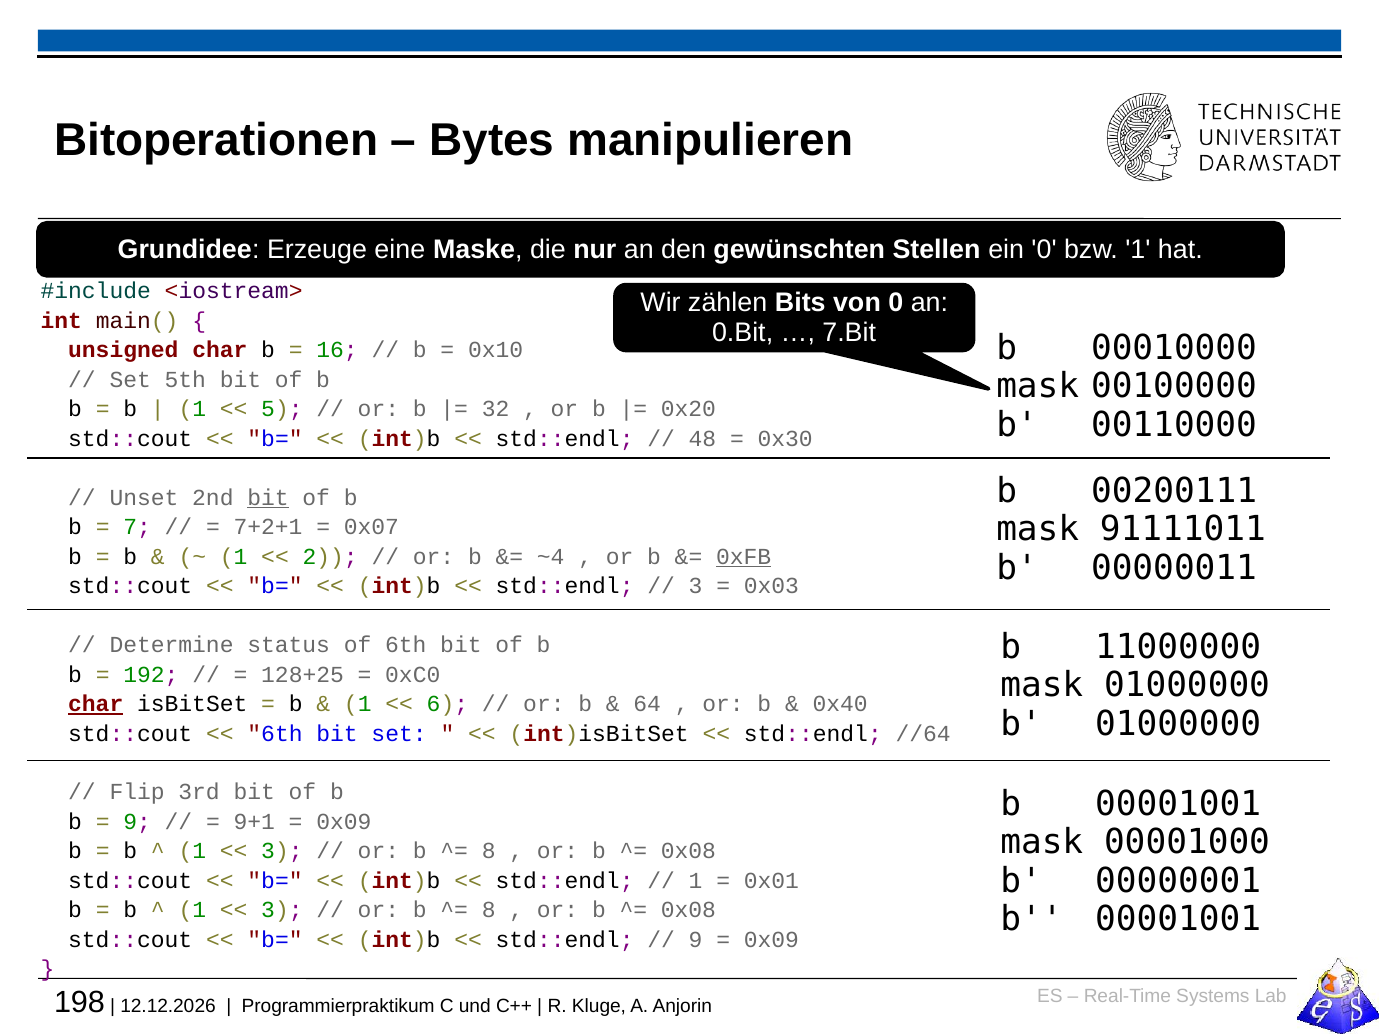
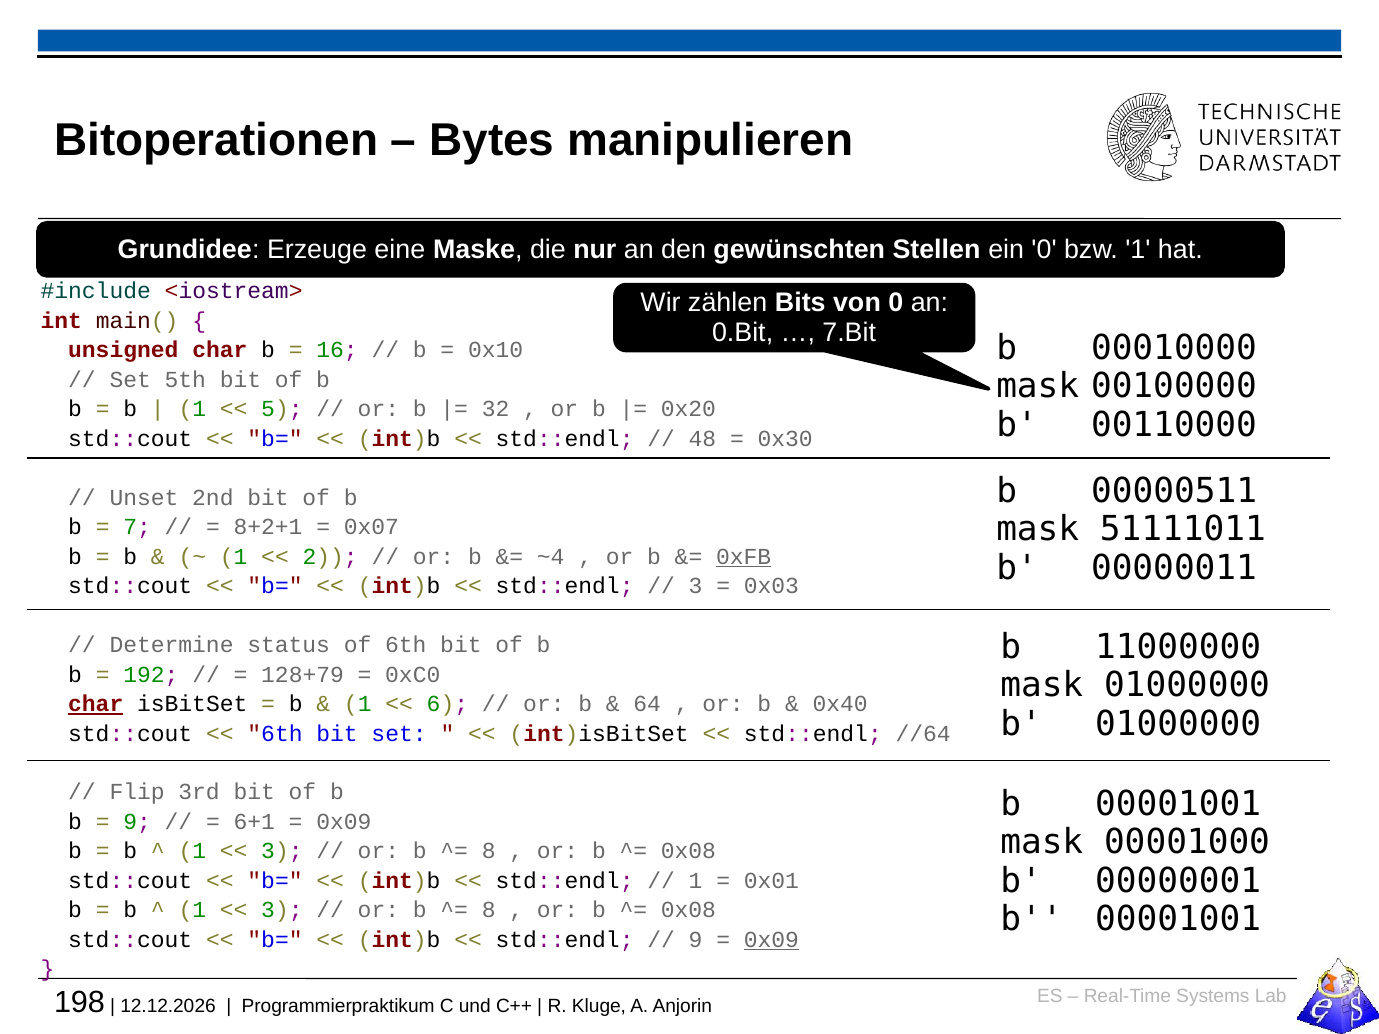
00200111: 00200111 -> 00000511
bit at (268, 498) underline: present -> none
91111011: 91111011 -> 51111011
7+2+1: 7+2+1 -> 8+2+1
128+25: 128+25 -> 128+79
9+1: 9+1 -> 6+1
0x09 at (771, 940) underline: none -> present
